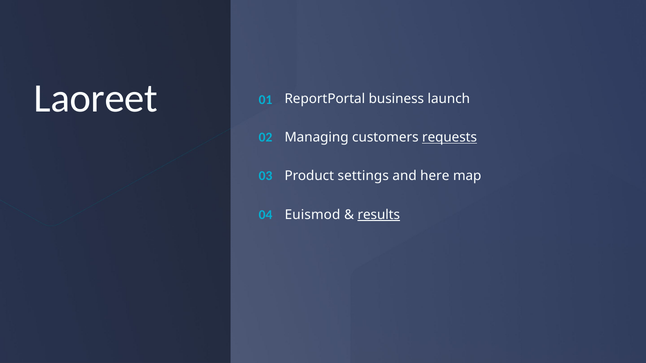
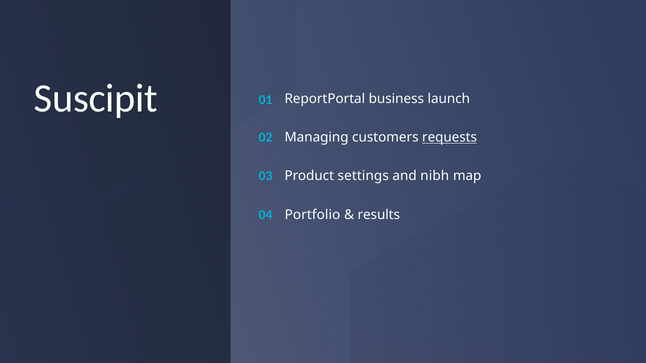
Laoreet: Laoreet -> Suscipit
here: here -> nibh
Euismod: Euismod -> Portfolio
results underline: present -> none
